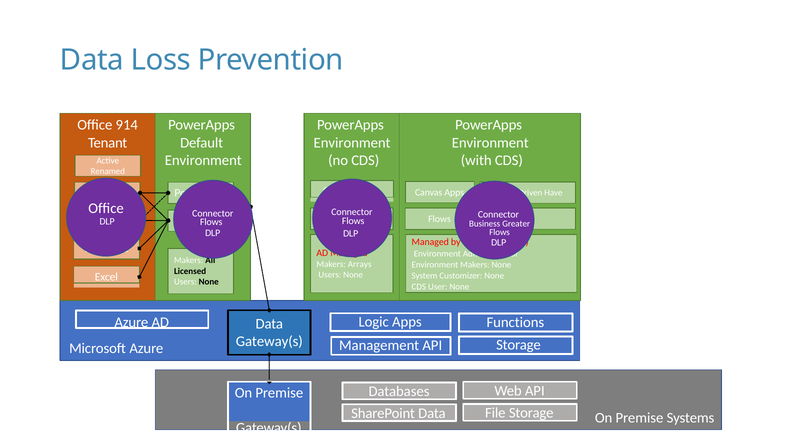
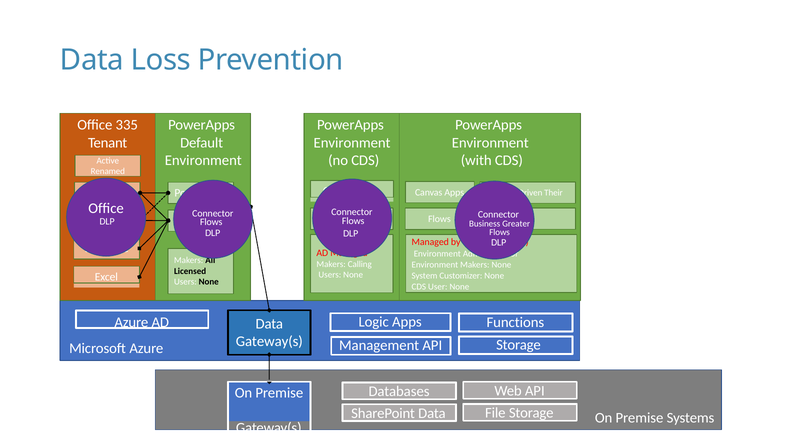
914: 914 -> 335
Have: Have -> Their
Arrays: Arrays -> Calling
